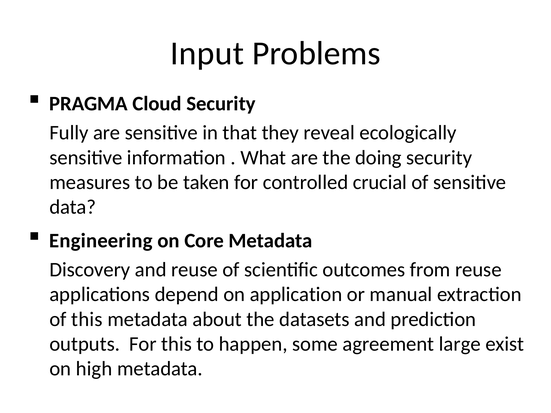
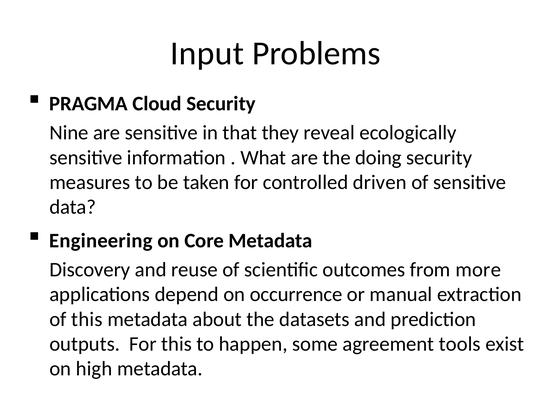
Fully: Fully -> Nine
crucial: crucial -> driven
from reuse: reuse -> more
application: application -> occurrence
large: large -> tools
